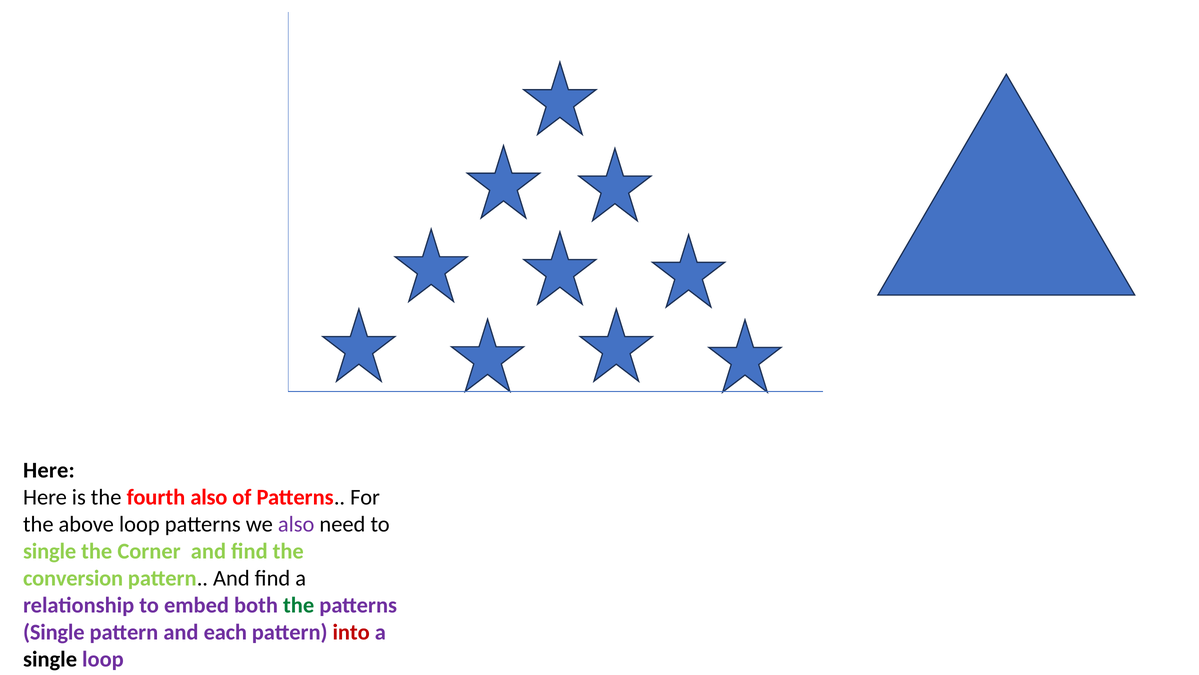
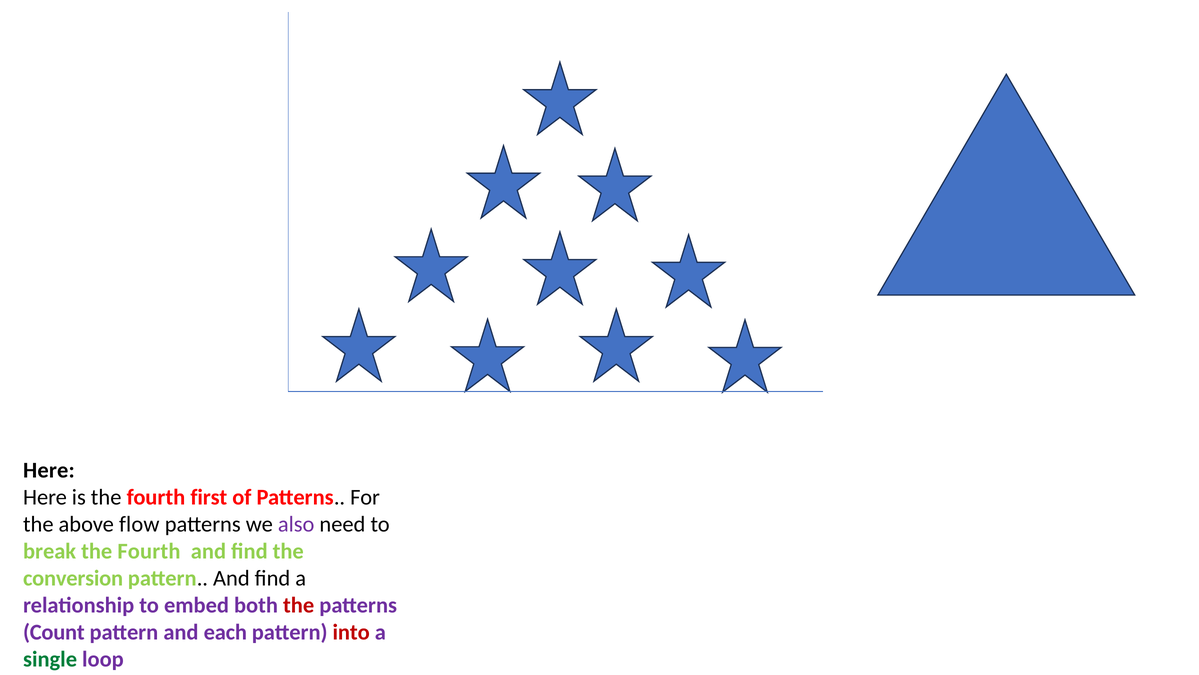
fourth also: also -> first
above loop: loop -> flow
single at (50, 551): single -> break
Corner at (149, 551): Corner -> Fourth
the at (299, 605) colour: green -> red
Single at (54, 632): Single -> Count
single at (50, 659) colour: black -> green
